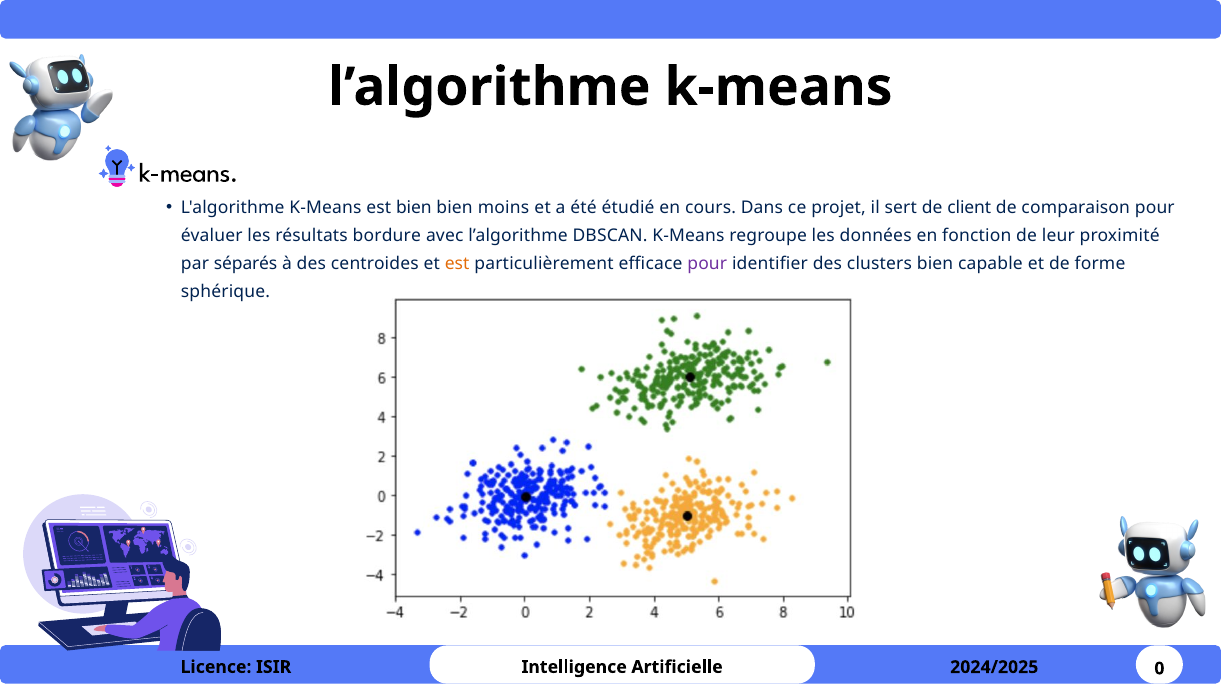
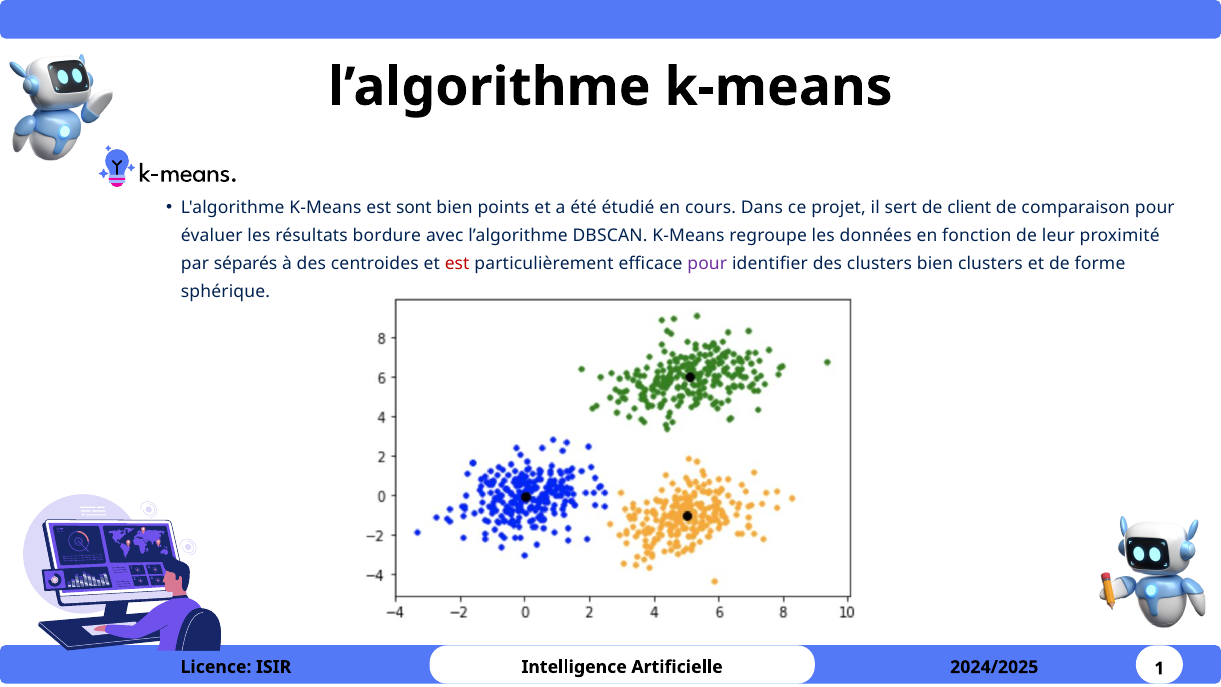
est bien: bien -> sont
moins: moins -> points
est at (457, 263) colour: orange -> red
bien capable: capable -> clusters
0: 0 -> 1
